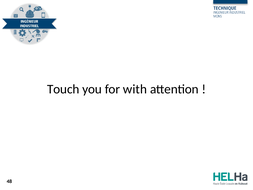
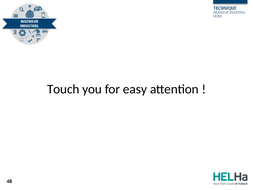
with: with -> easy
